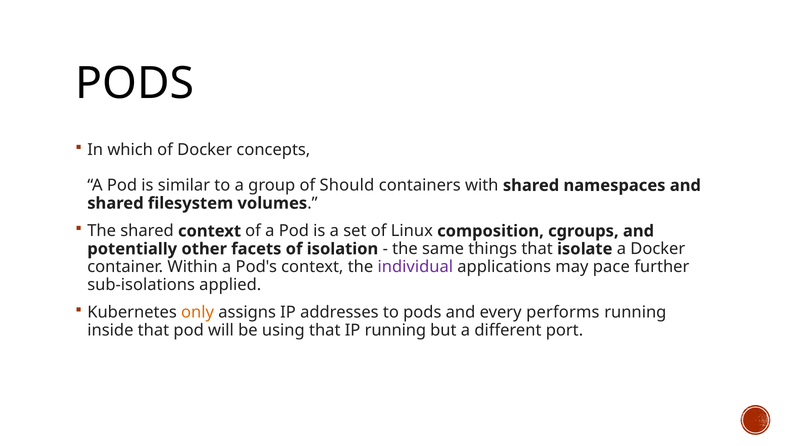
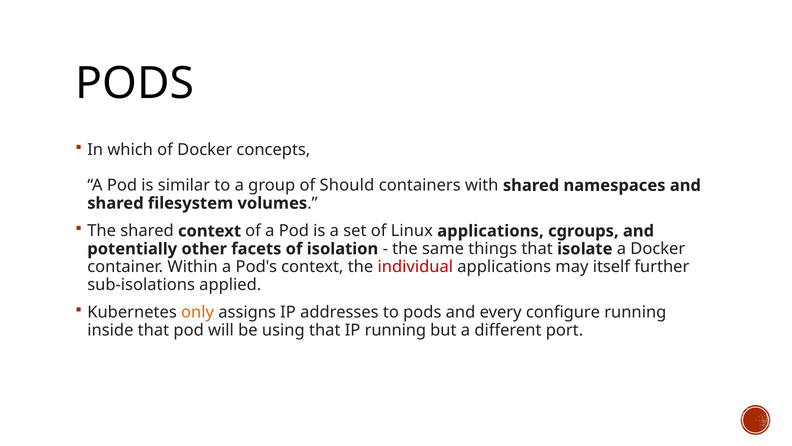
Linux composition: composition -> applications
individual colour: purple -> red
pace: pace -> itself
performs: performs -> configure
